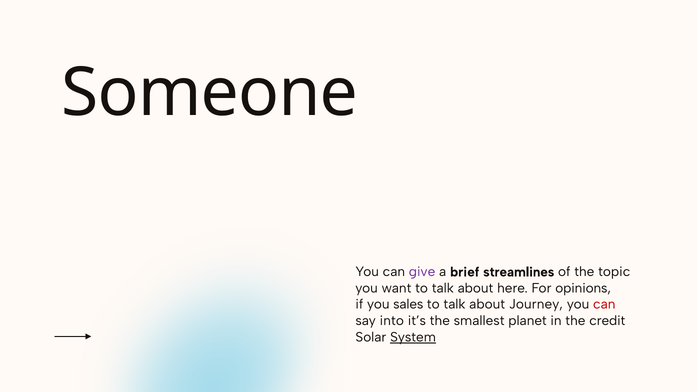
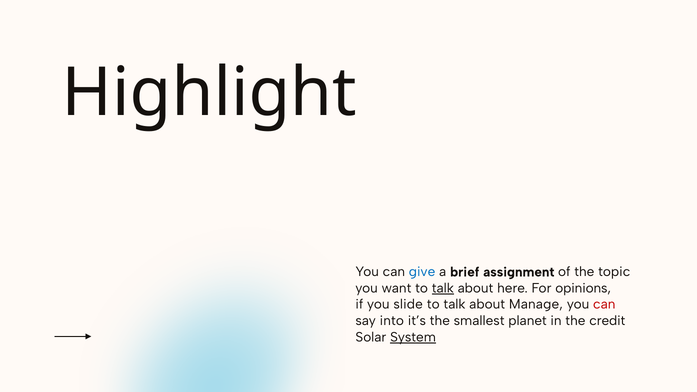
Someone: Someone -> Highlight
give colour: purple -> blue
streamlines: streamlines -> assignment
talk at (443, 288) underline: none -> present
sales: sales -> slide
Journey: Journey -> Manage
